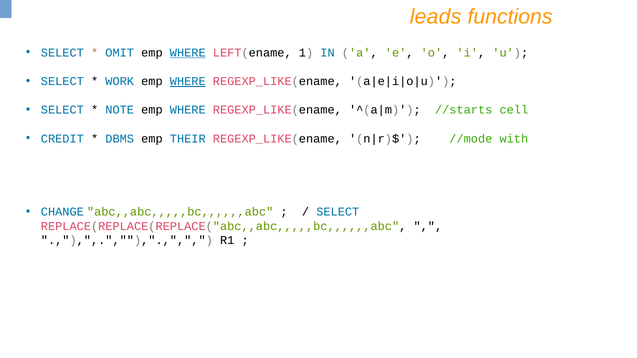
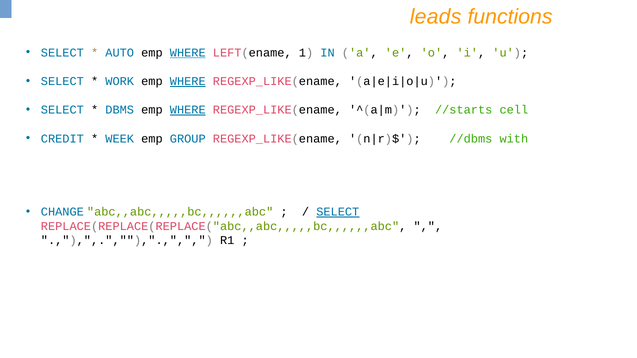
OMIT: OMIT -> AUTO
NOTE: NOTE -> DBMS
WHERE at (188, 110) underline: none -> present
DBMS: DBMS -> WEEK
THEIR: THEIR -> GROUP
//mode: //mode -> //dbms
SELECT at (338, 212) underline: none -> present
